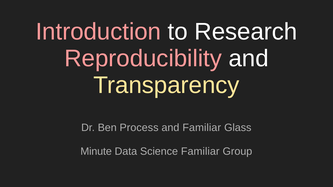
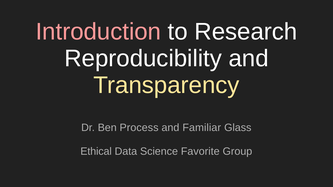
Reproducibility colour: pink -> white
Minute: Minute -> Ethical
Science Familiar: Familiar -> Favorite
